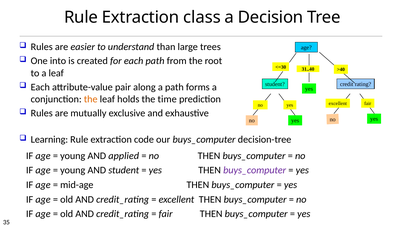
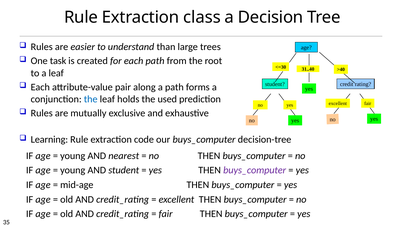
into: into -> task
the at (91, 99) colour: orange -> blue
time: time -> used
applied: applied -> nearest
